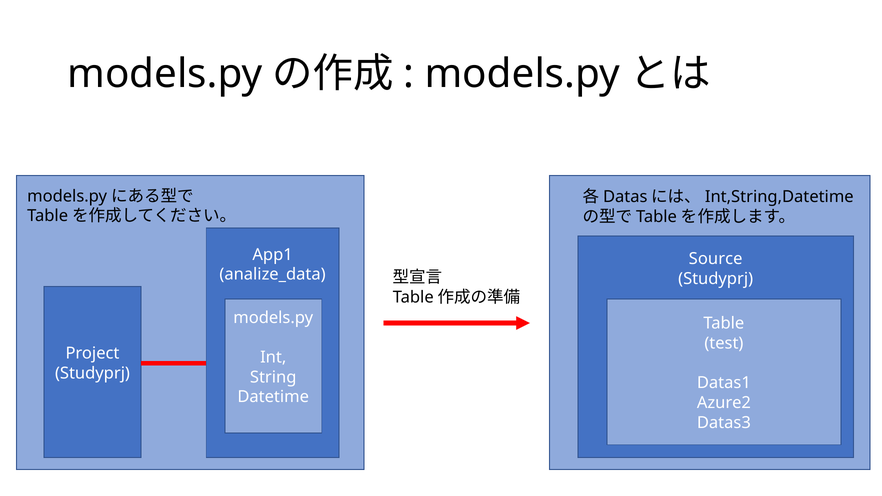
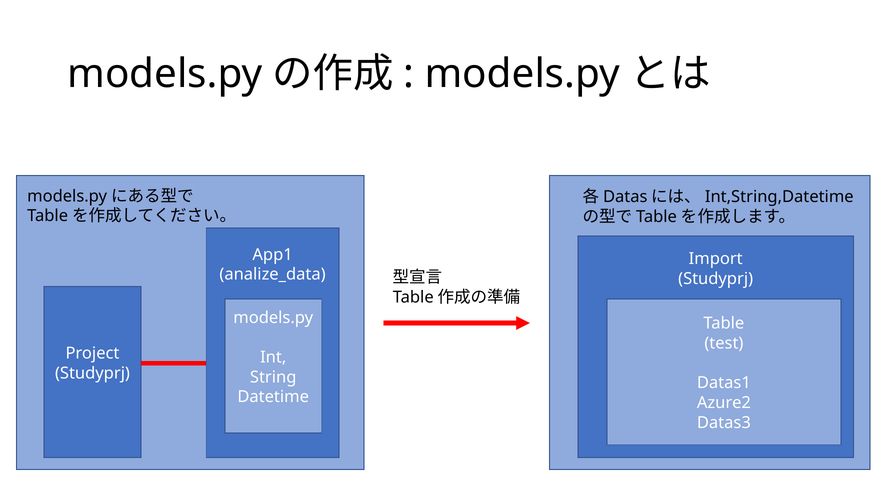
Source: Source -> Import
